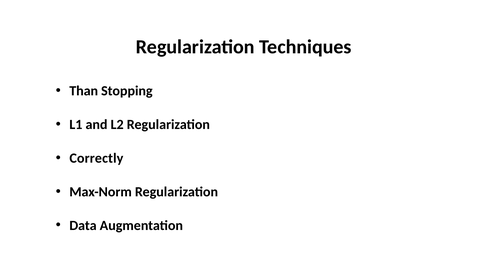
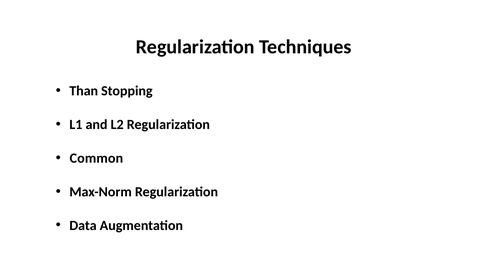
Correctly: Correctly -> Common
